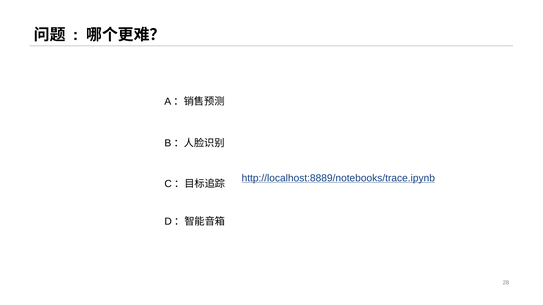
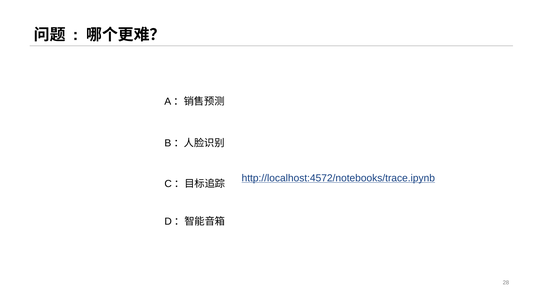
http://localhost:8889/notebooks/trace.ipynb: http://localhost:8889/notebooks/trace.ipynb -> http://localhost:4572/notebooks/trace.ipynb
